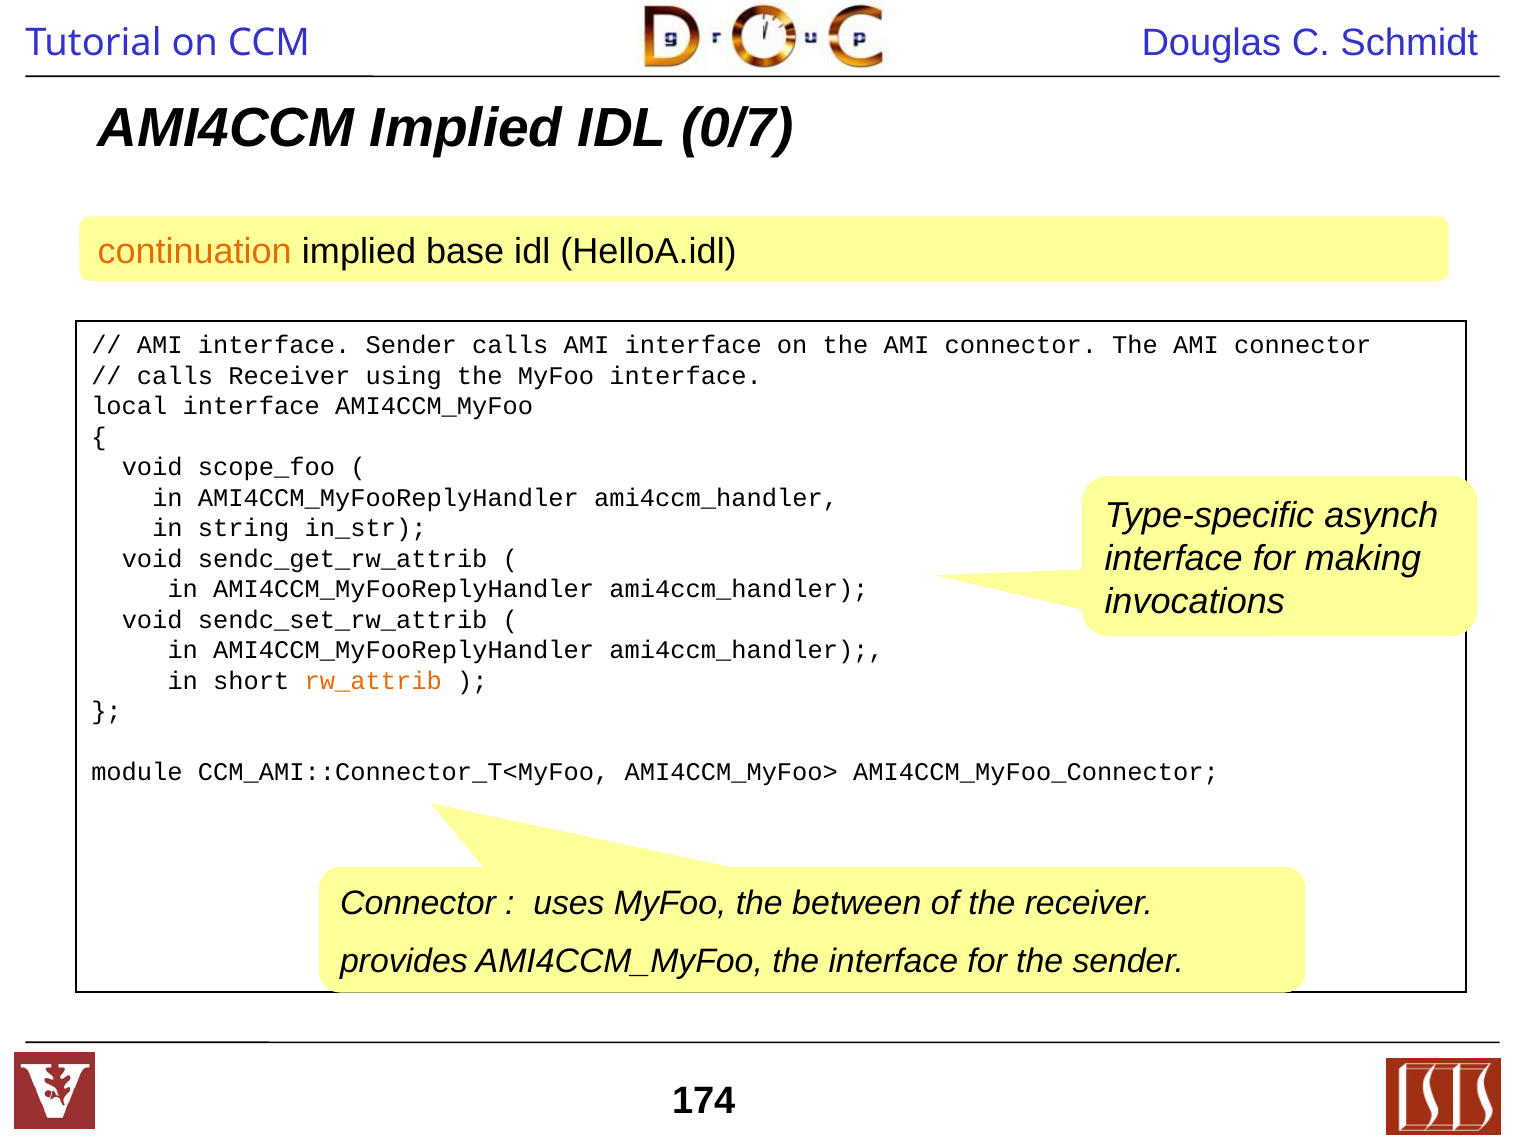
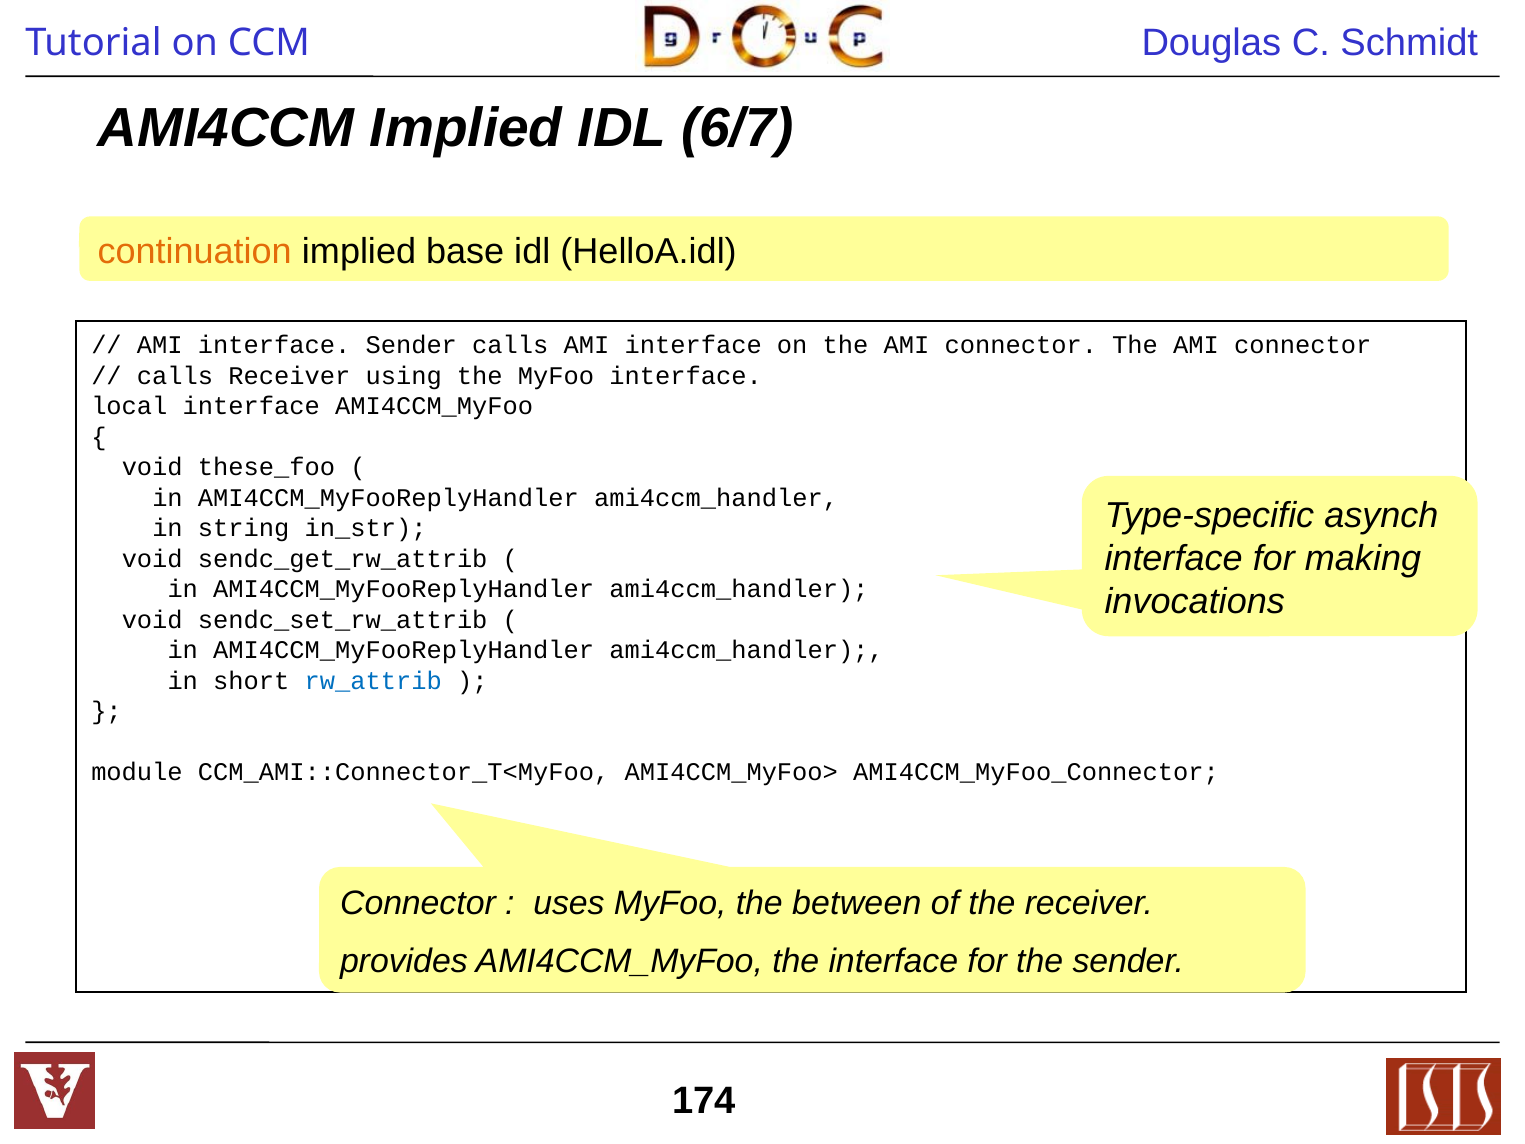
0/7: 0/7 -> 6/7
scope_foo: scope_foo -> these_foo
rw_attrib colour: orange -> blue
